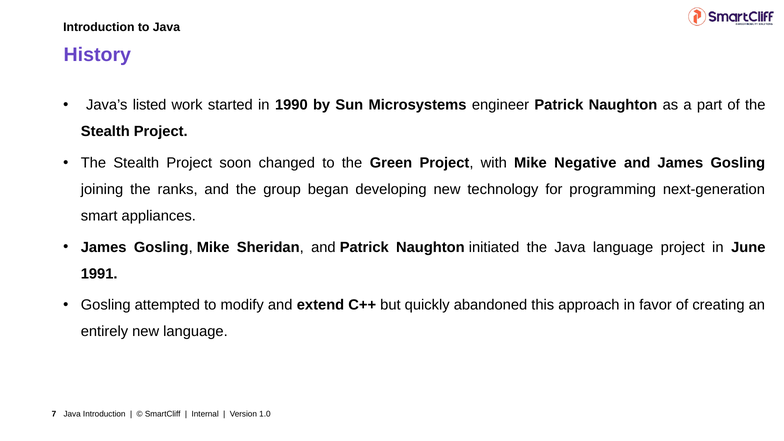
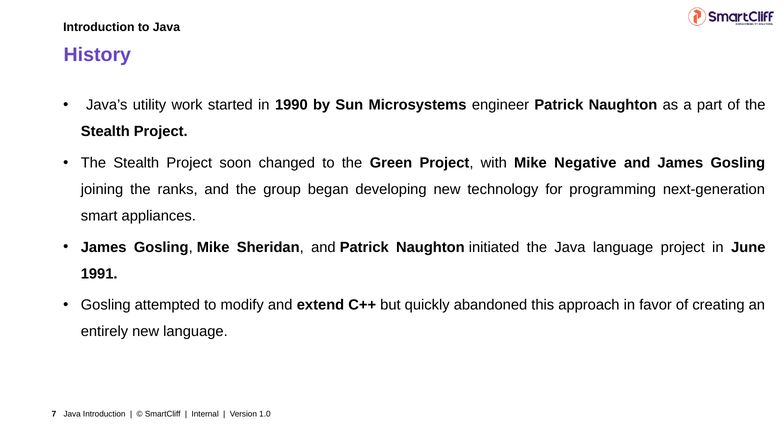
listed: listed -> utility
